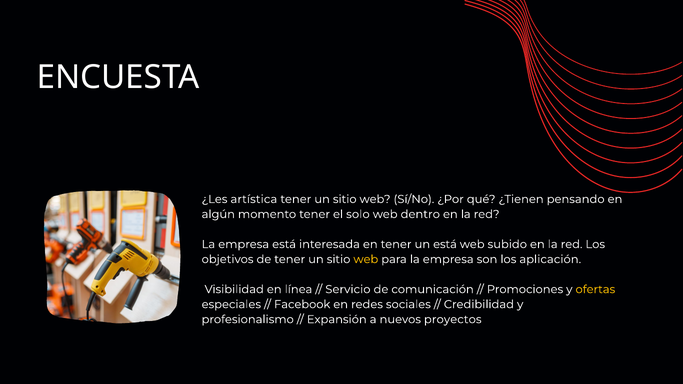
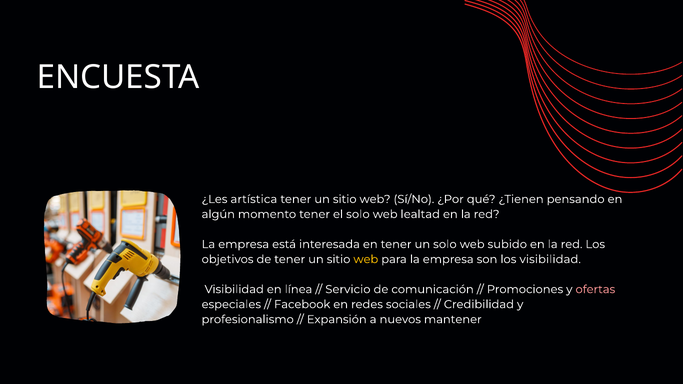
dentro: dentro -> lealtad
un está: está -> solo
los aplicación: aplicación -> visibilidad
ofertas colour: yellow -> pink
proyectos: proyectos -> mantener
